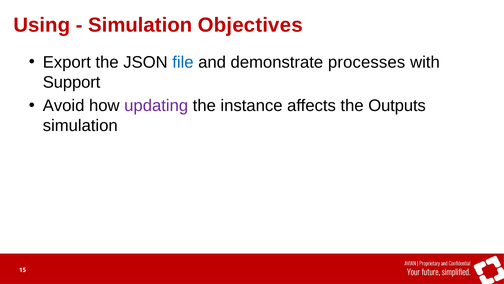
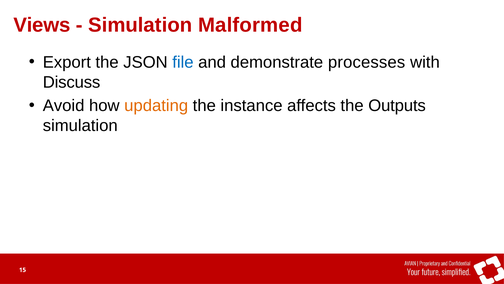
Using: Using -> Views
Objectives: Objectives -> Malformed
Support: Support -> Discuss
updating colour: purple -> orange
